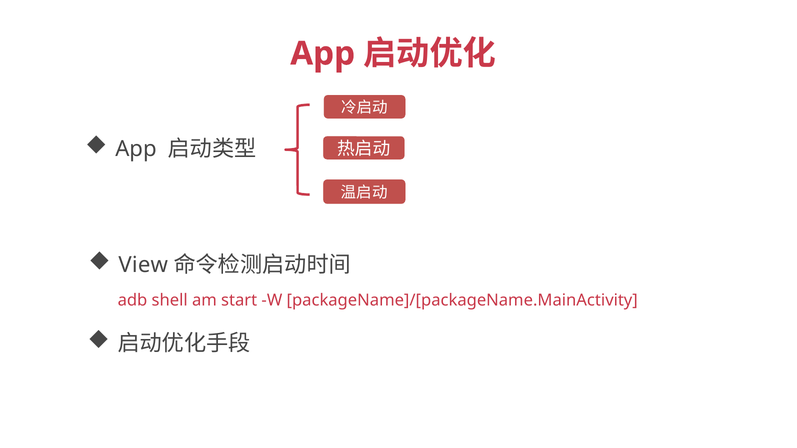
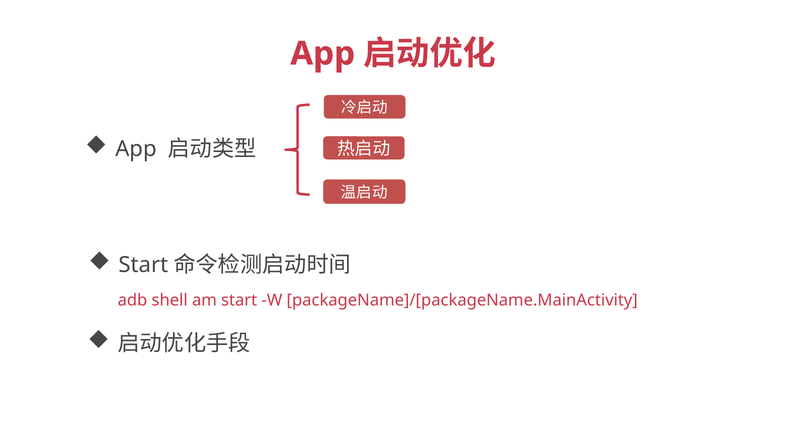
View at (143, 265): View -> Start
